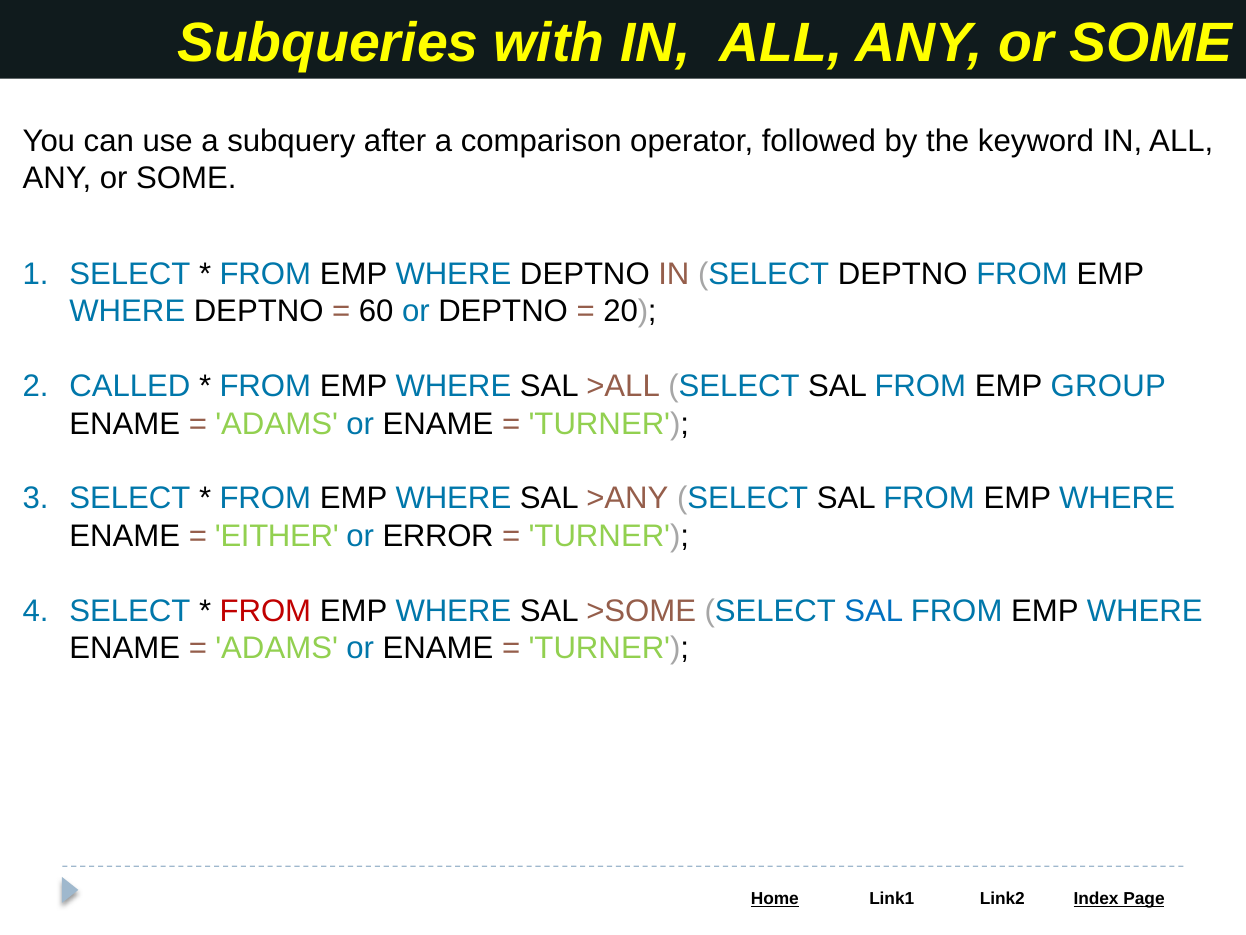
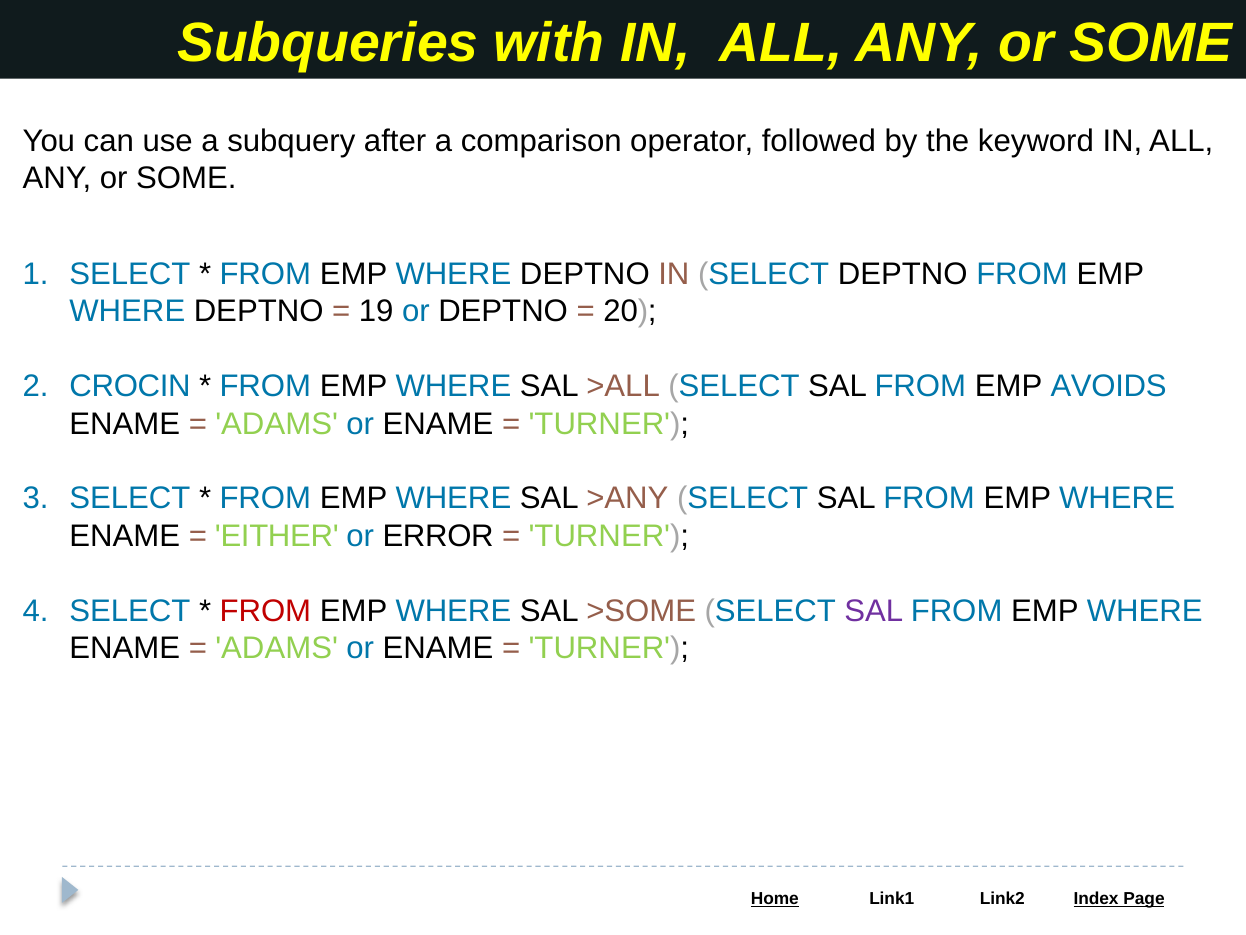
60: 60 -> 19
CALLED: CALLED -> CROCIN
GROUP: GROUP -> AVOIDS
SAL at (874, 611) colour: blue -> purple
